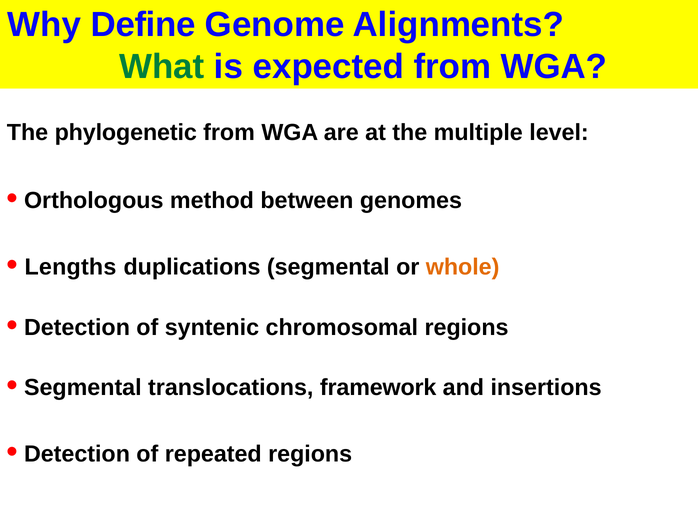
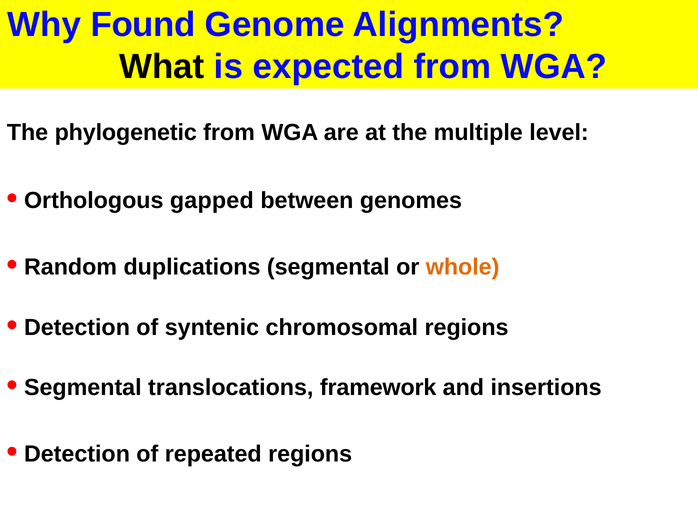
Define: Define -> Found
What colour: green -> black
method: method -> gapped
Lengths: Lengths -> Random
